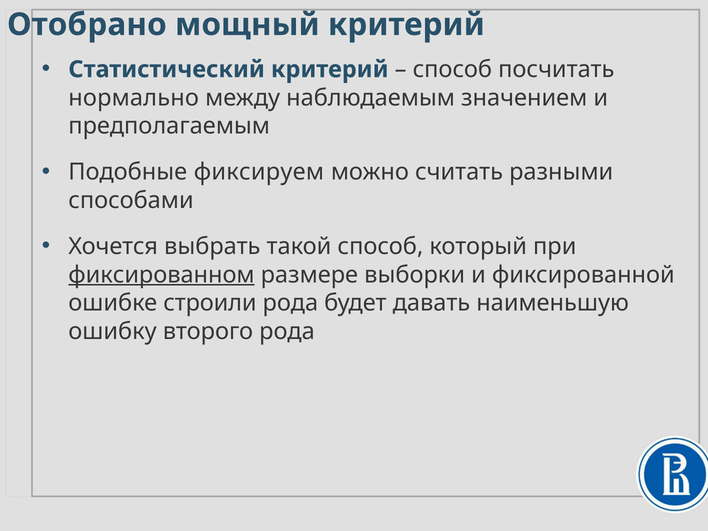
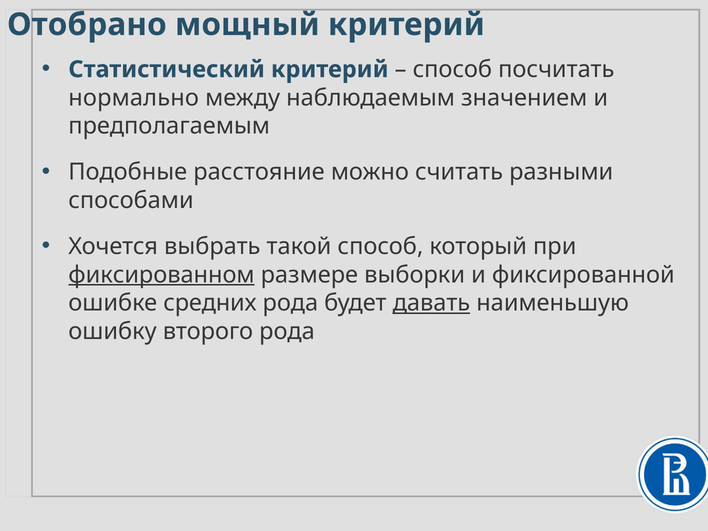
фиксируем: фиксируем -> расстояние
строили: строили -> средних
давать underline: none -> present
